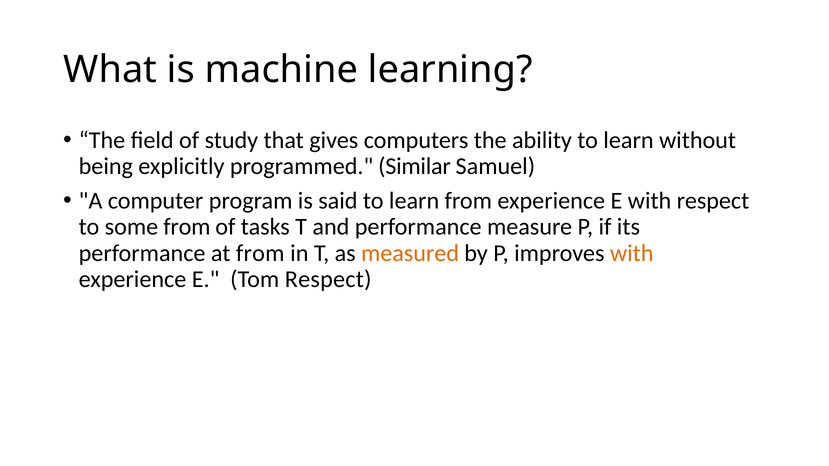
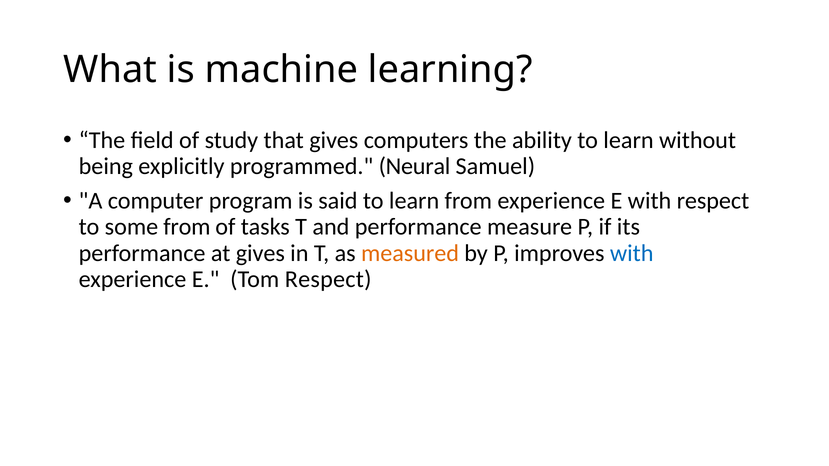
Similar: Similar -> Neural
at from: from -> gives
with at (632, 253) colour: orange -> blue
